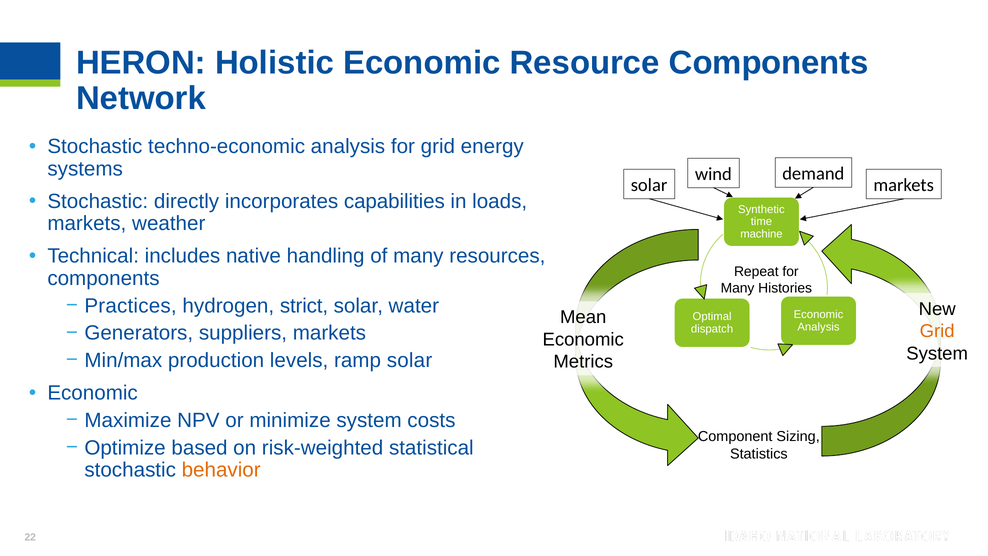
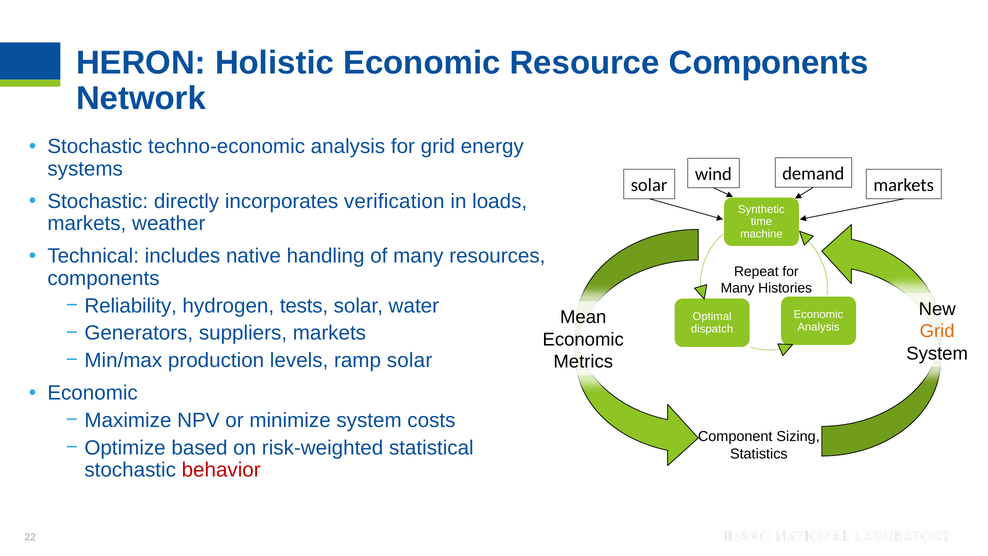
capabilities: capabilities -> verification
Practices: Practices -> Reliability
strict: strict -> tests
behavior colour: orange -> red
